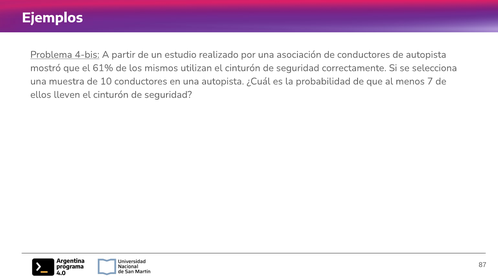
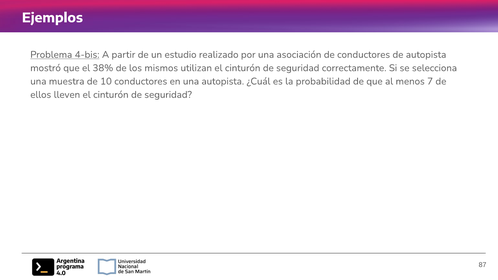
61%: 61% -> 38%
